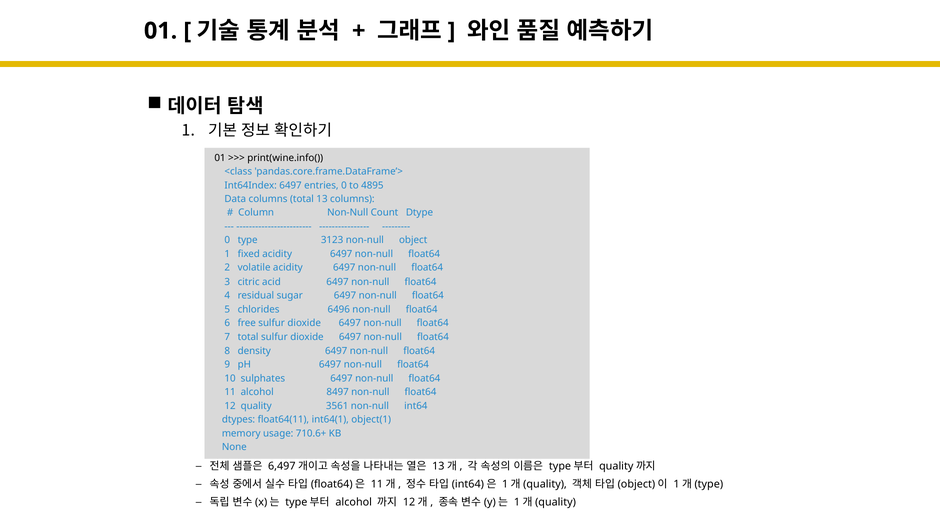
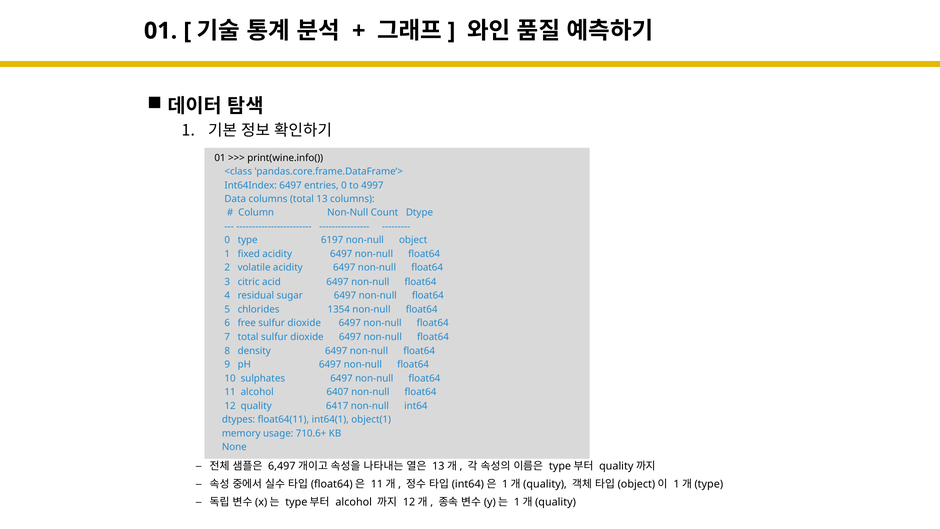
4895: 4895 -> 4997
3123: 3123 -> 6197
6496: 6496 -> 1354
8497: 8497 -> 6407
3561: 3561 -> 6417
